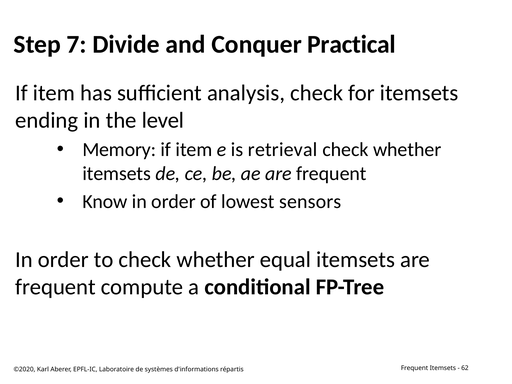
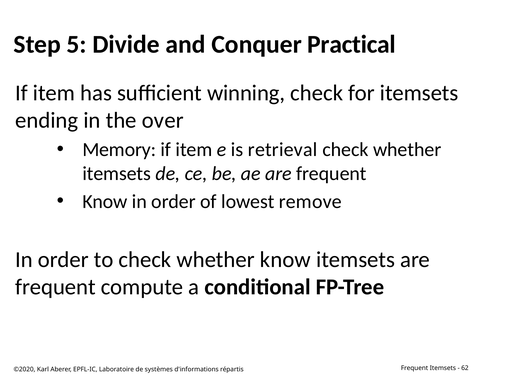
7: 7 -> 5
analysis: analysis -> winning
level: level -> over
sensors: sensors -> remove
whether equal: equal -> know
